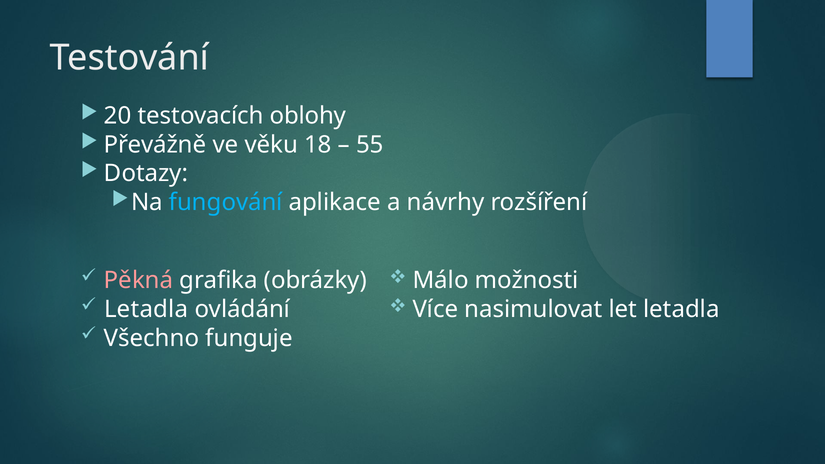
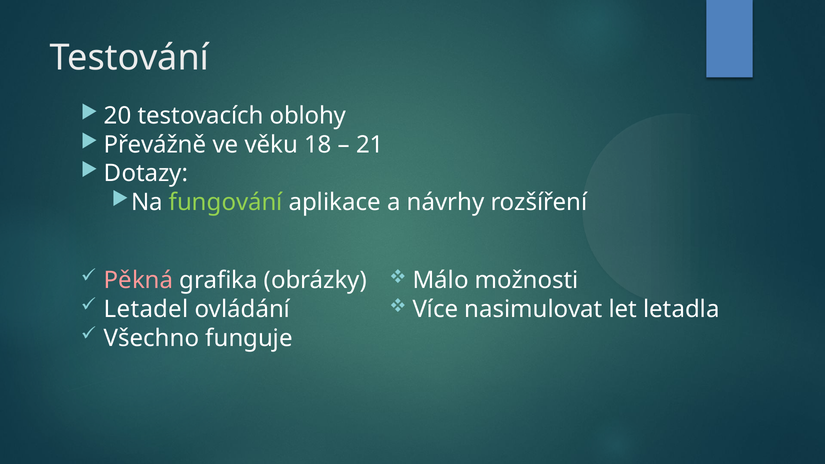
55: 55 -> 21
fungování colour: light blue -> light green
Letadla at (146, 309): Letadla -> Letadel
